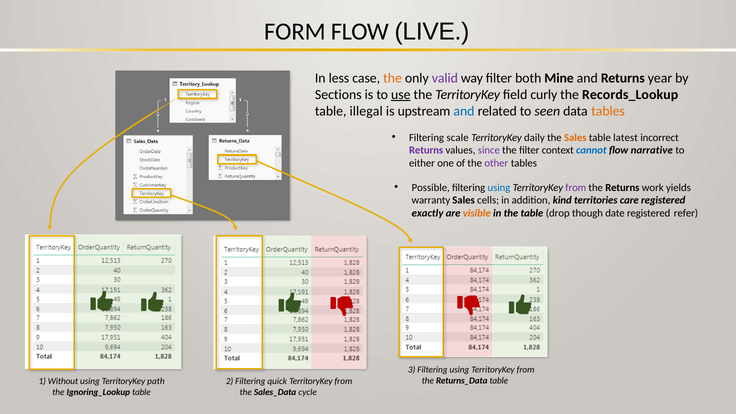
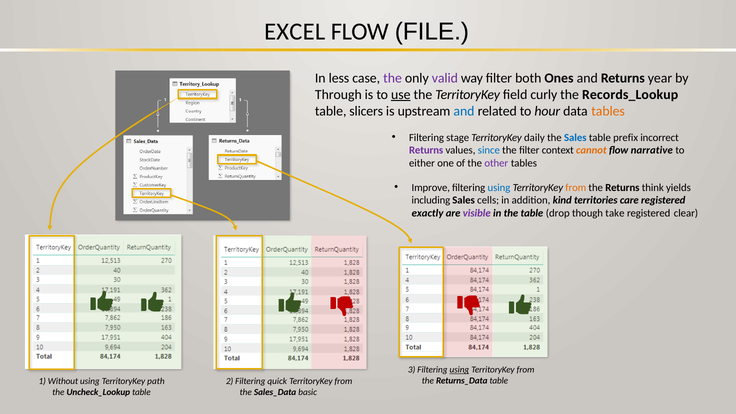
FORM: FORM -> EXCEL
LIVE: LIVE -> FILE
the at (393, 78) colour: orange -> purple
Mine: Mine -> Ones
Sections: Sections -> Through
illegal: illegal -> slicers
seen: seen -> hour
scale: scale -> stage
Sales at (575, 137) colour: orange -> blue
latest: latest -> prefix
since colour: purple -> blue
cannot colour: blue -> orange
Possible: Possible -> Improve
from at (576, 188) colour: purple -> orange
work: work -> think
warranty: warranty -> including
visible colour: orange -> purple
date: date -> take
refer: refer -> clear
using at (459, 370) underline: none -> present
Ignoring_Lookup: Ignoring_Lookup -> Uncheck_Lookup
cycle: cycle -> basic
